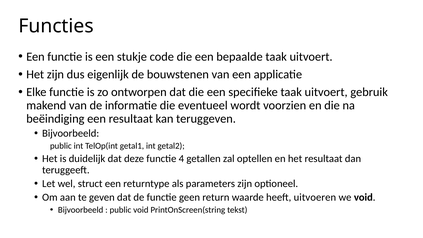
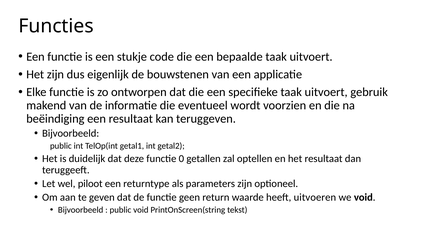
4: 4 -> 0
struct: struct -> piloot
